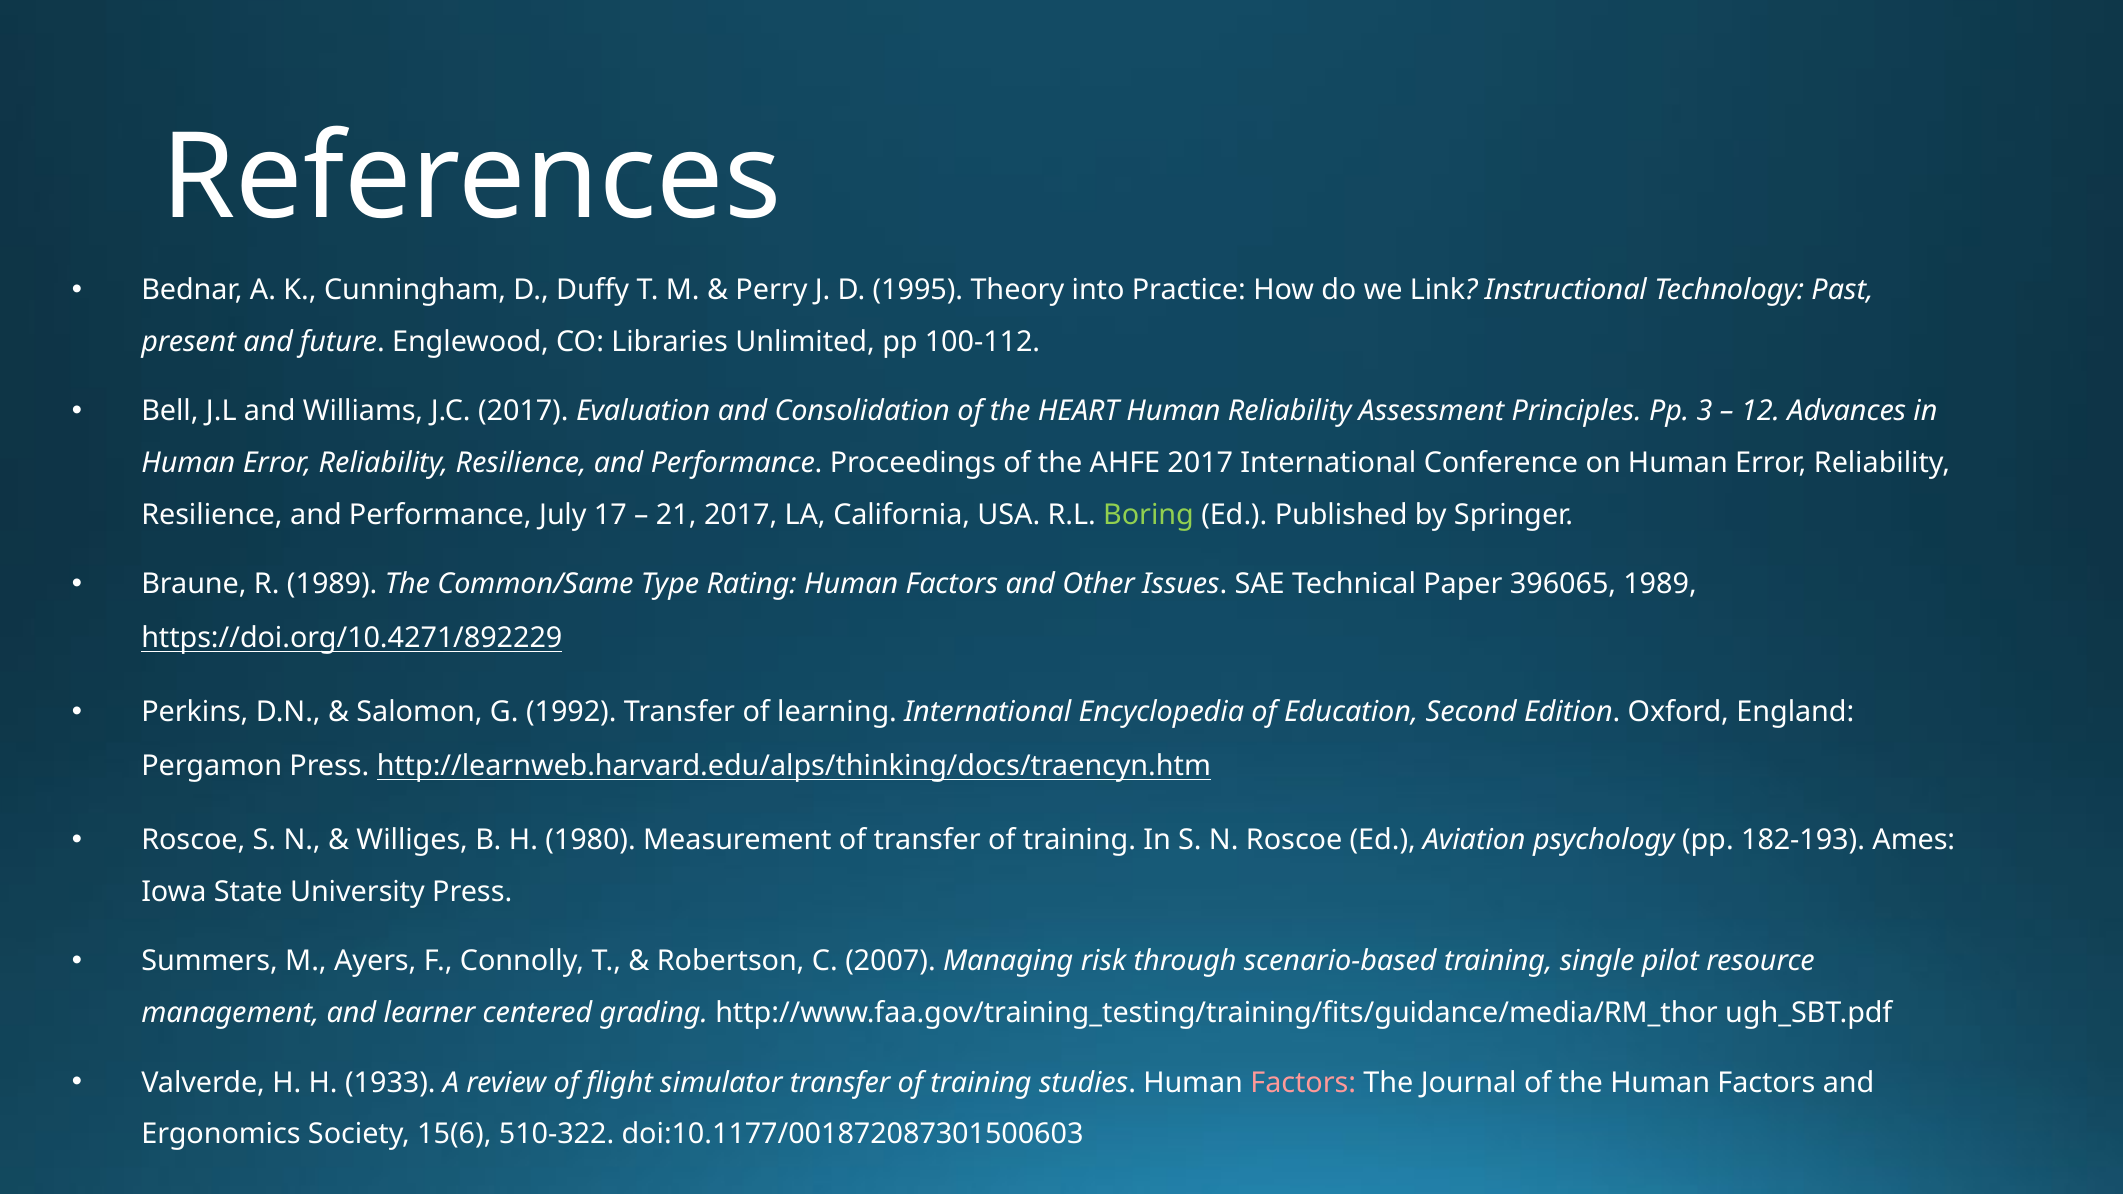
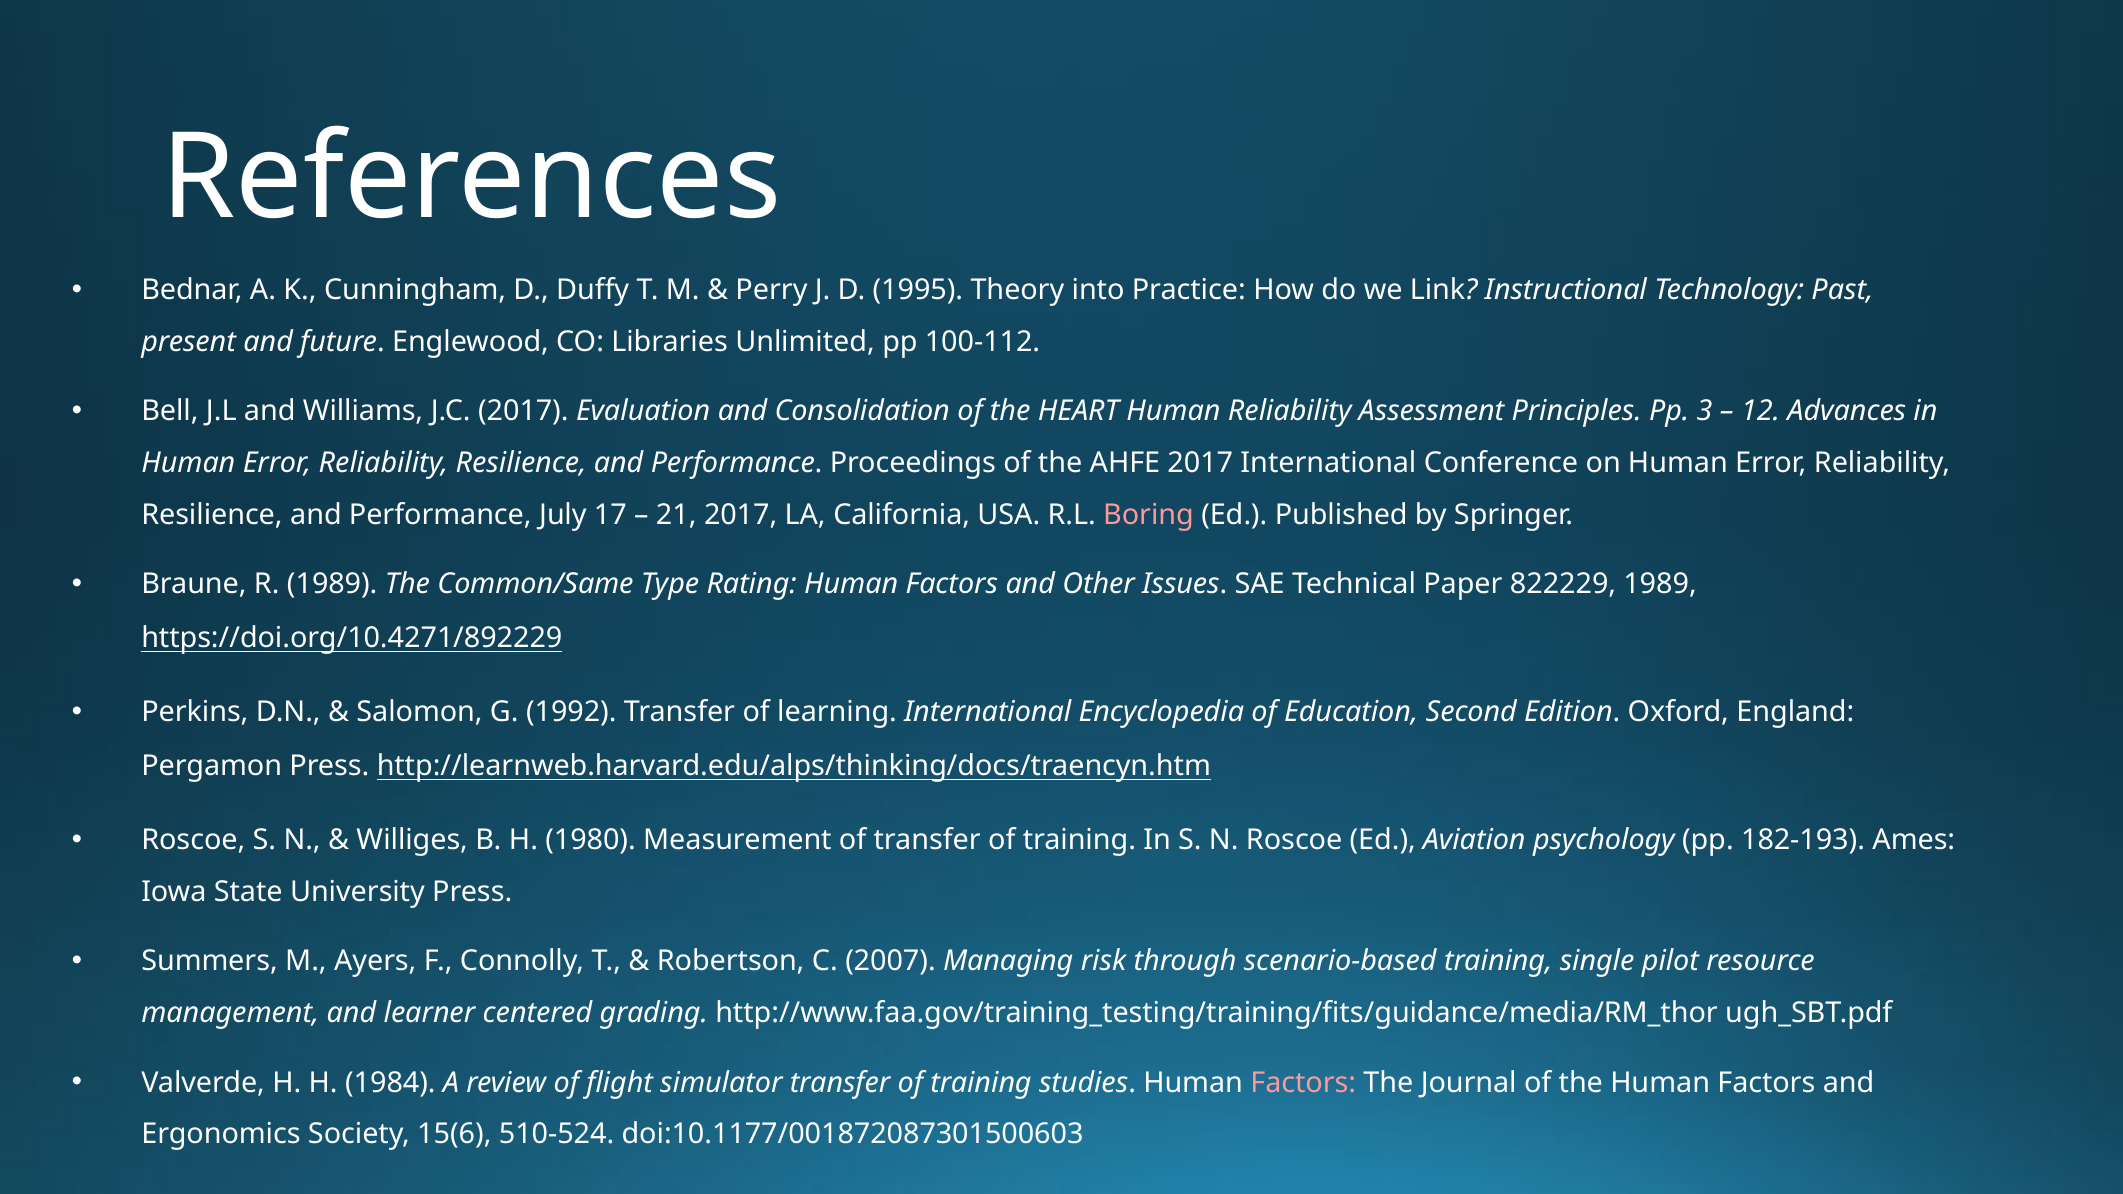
Boring colour: light green -> pink
396065: 396065 -> 822229
1933: 1933 -> 1984
510-322: 510-322 -> 510-524
